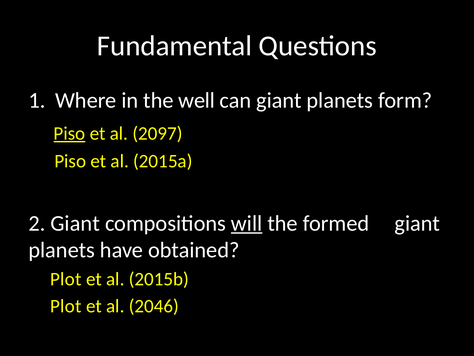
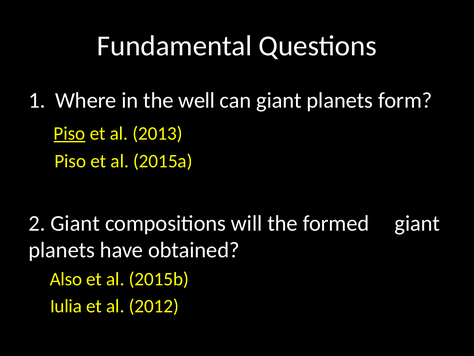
2097: 2097 -> 2013
will underline: present -> none
Plot at (66, 279): Plot -> Also
Plot at (66, 306): Plot -> Iulia
2046: 2046 -> 2012
